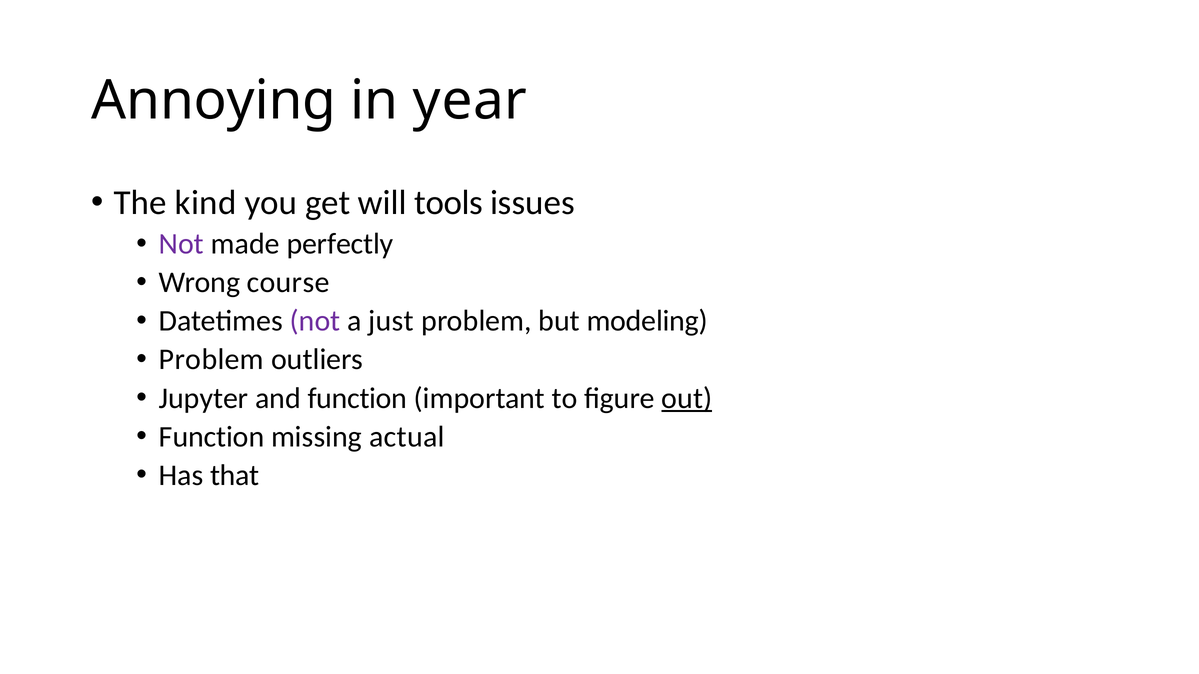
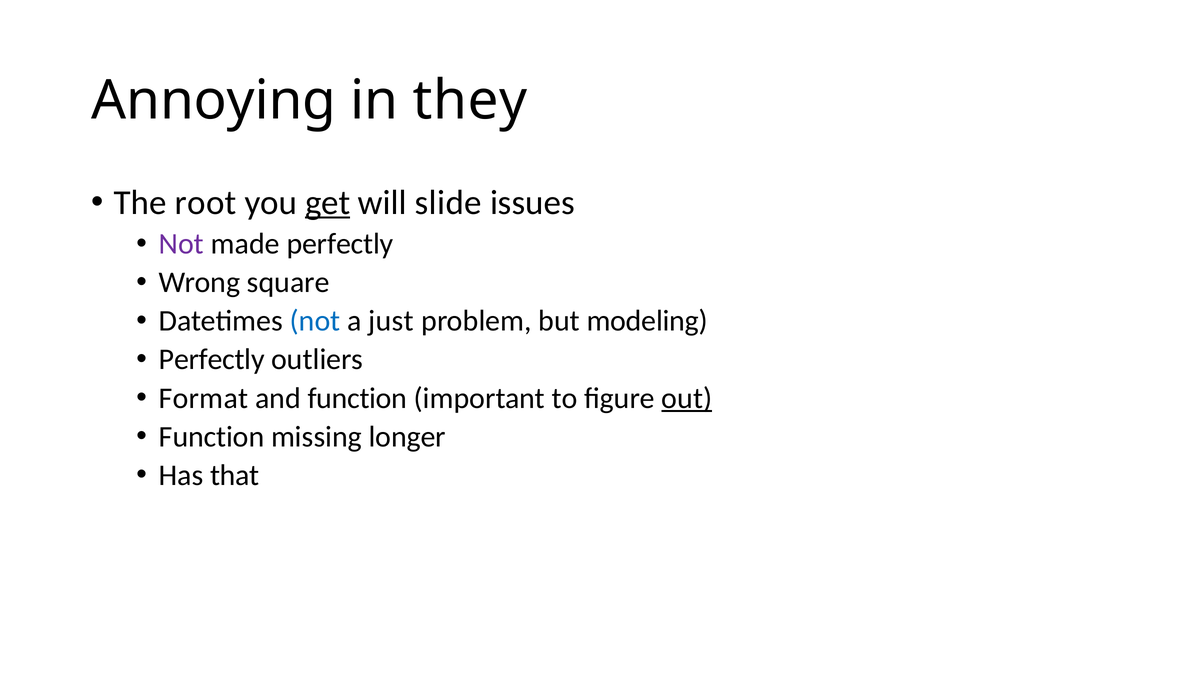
year: year -> they
kind: kind -> root
get underline: none -> present
tools: tools -> slide
course: course -> square
not at (315, 321) colour: purple -> blue
Problem at (211, 360): Problem -> Perfectly
Jupyter: Jupyter -> Format
actual: actual -> longer
